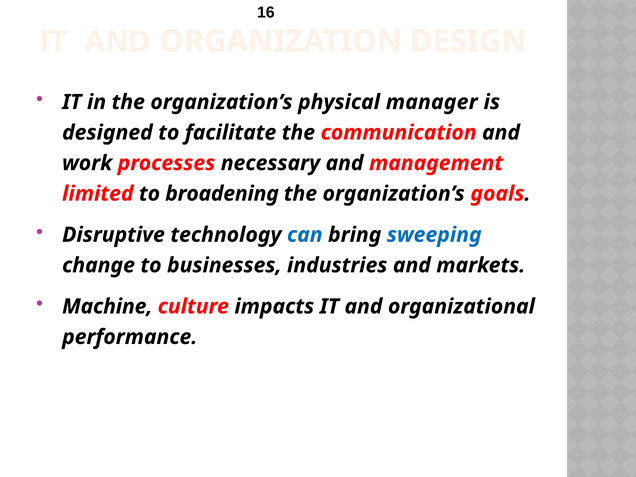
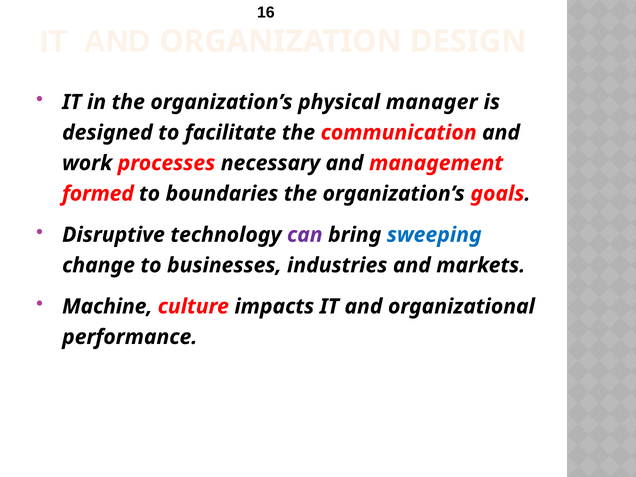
limited: limited -> formed
broadening: broadening -> boundaries
can colour: blue -> purple
